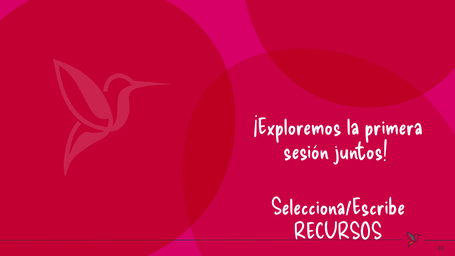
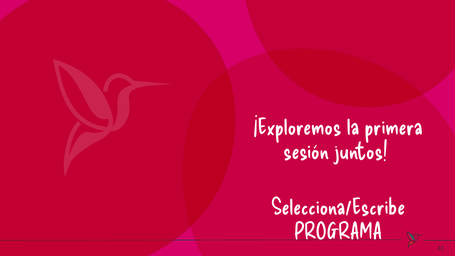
RECURSOS: RECURSOS -> PROGRAMA
